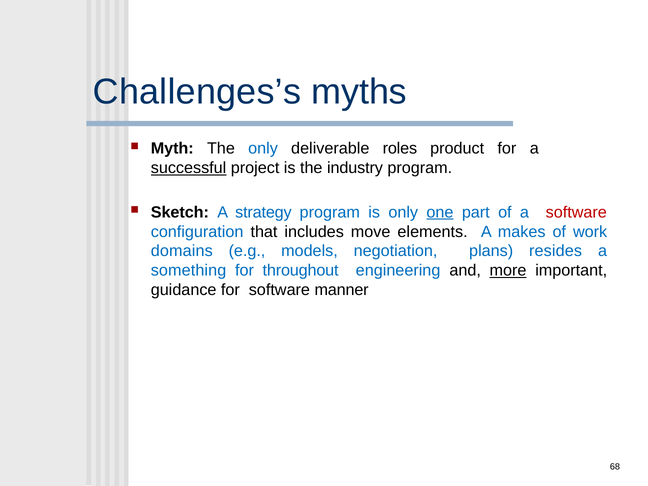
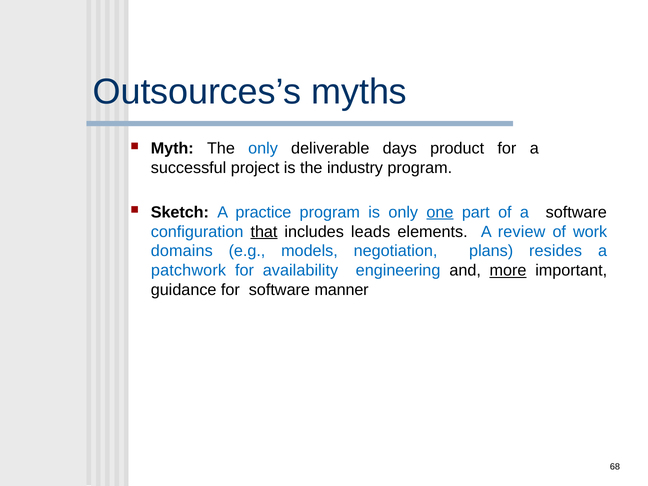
Challenges’s: Challenges’s -> Outsources’s
roles: roles -> days
successful underline: present -> none
strategy: strategy -> practice
software at (576, 212) colour: red -> black
that underline: none -> present
move: move -> leads
makes: makes -> review
something: something -> patchwork
throughout: throughout -> availability
